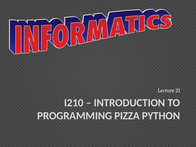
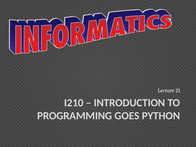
PIZZA: PIZZA -> GOES
